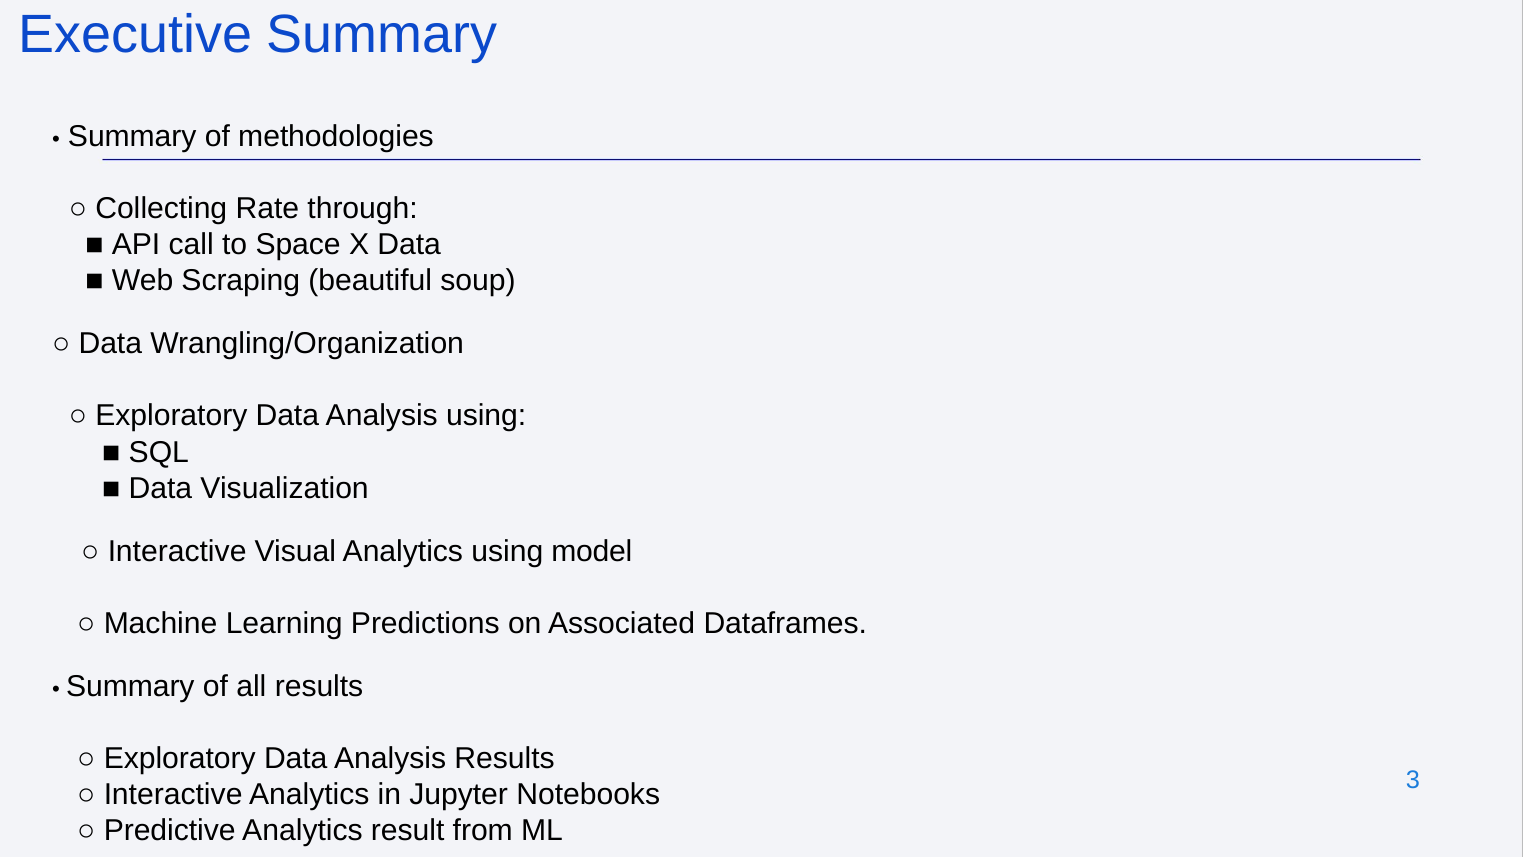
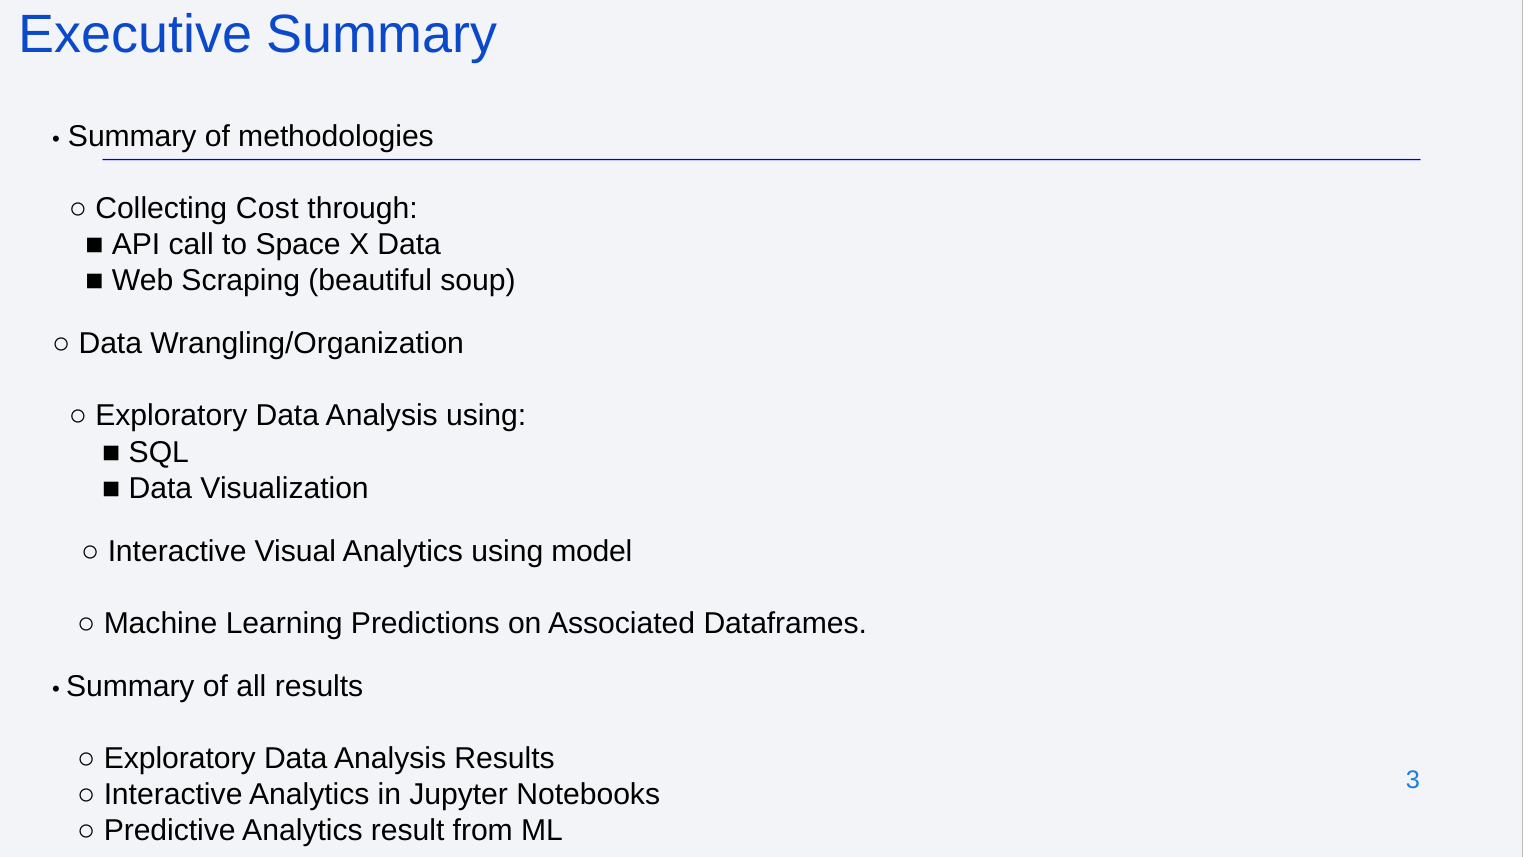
Rate: Rate -> Cost
